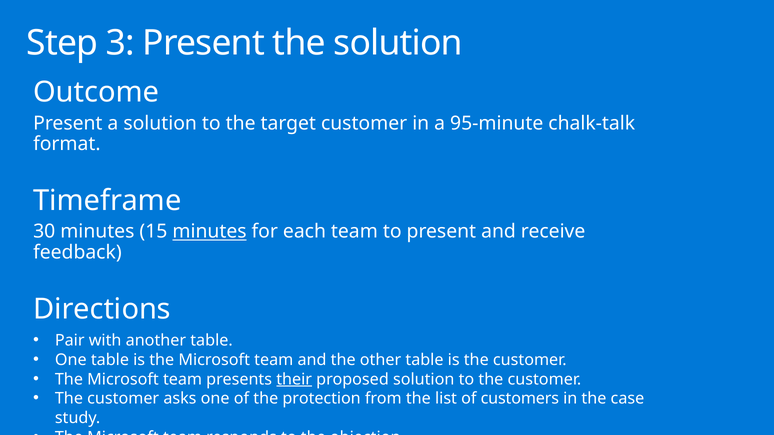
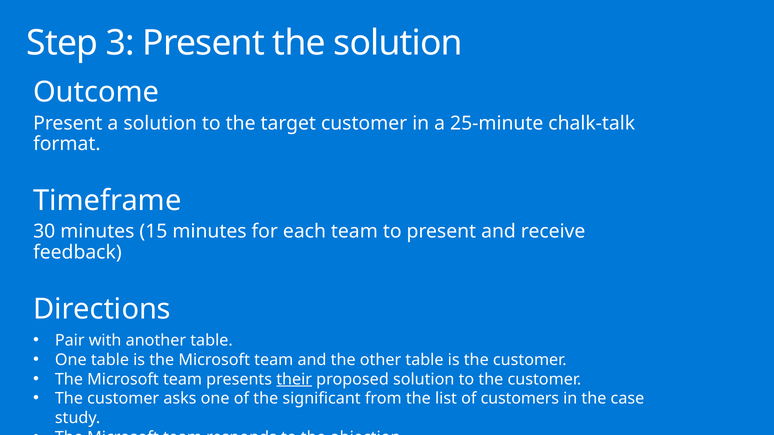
95-minute: 95-minute -> 25-minute
minutes at (210, 232) underline: present -> none
protection: protection -> significant
